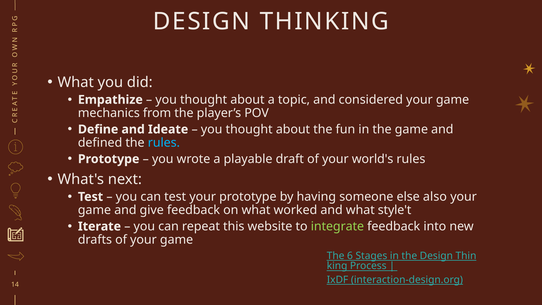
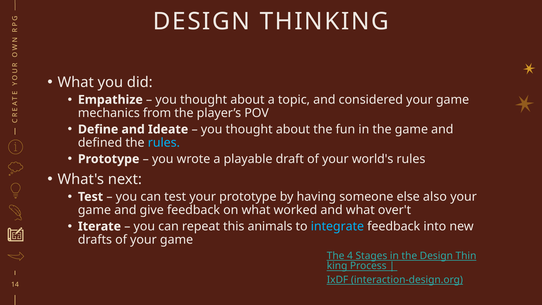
style't: style't -> over't
website: website -> animals
integrate colour: light green -> light blue
6: 6 -> 4
